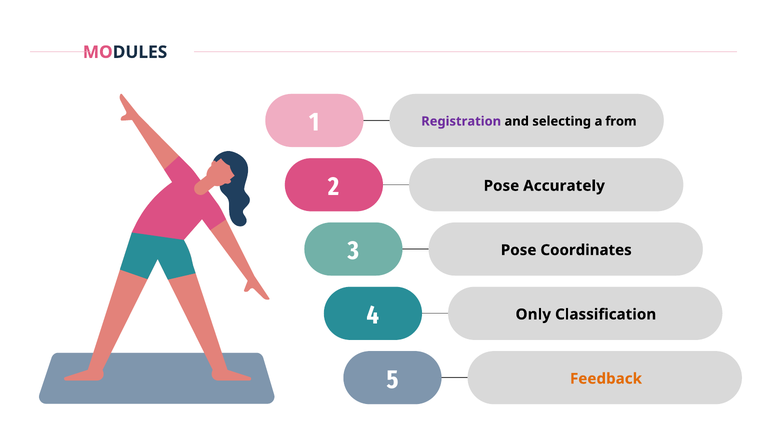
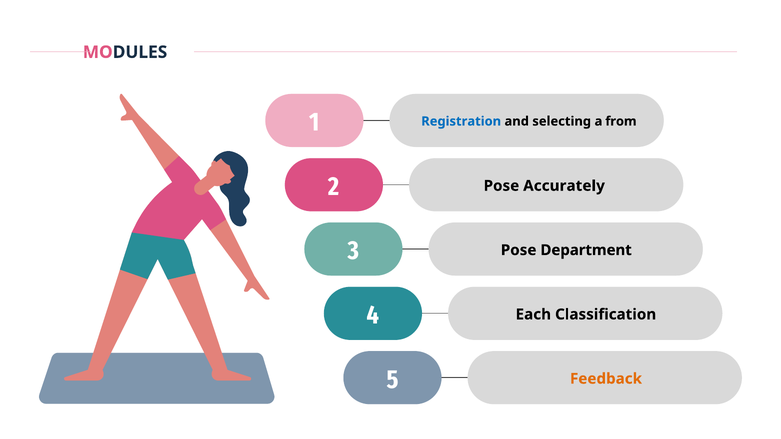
Registration colour: purple -> blue
Coordinates: Coordinates -> Department
Only: Only -> Each
